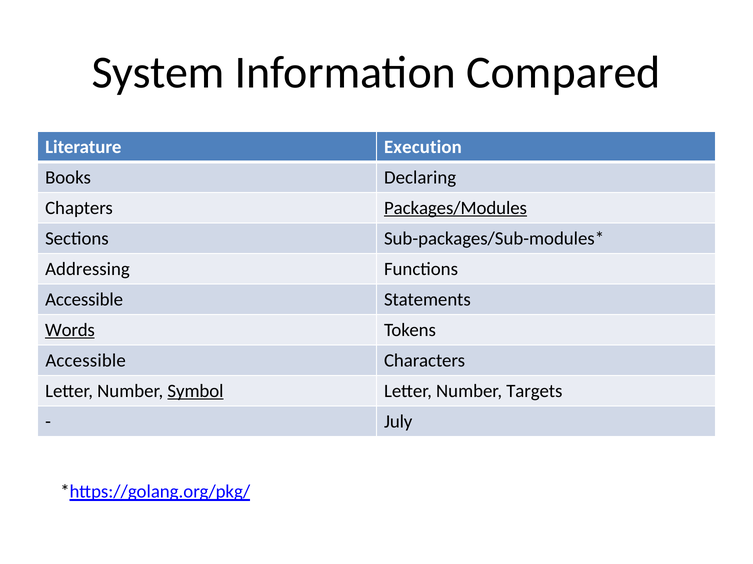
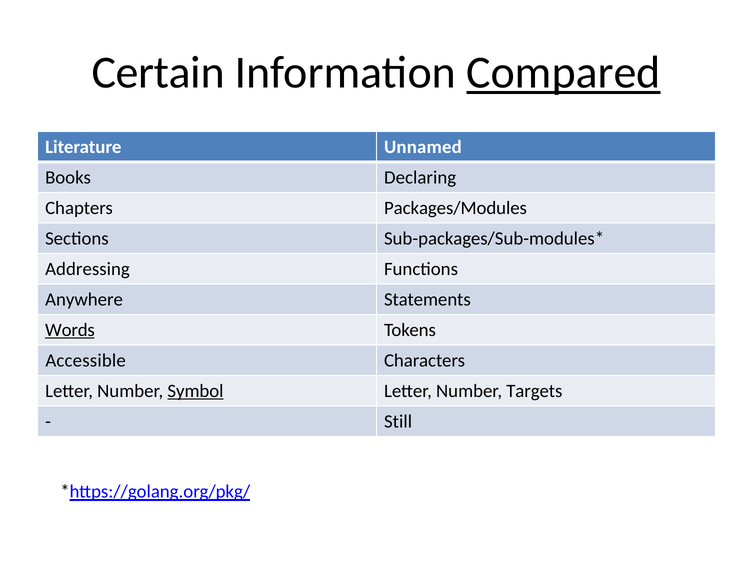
System: System -> Certain
Compared underline: none -> present
Execution: Execution -> Unnamed
Packages/Modules underline: present -> none
Accessible at (84, 300): Accessible -> Anywhere
July: July -> Still
